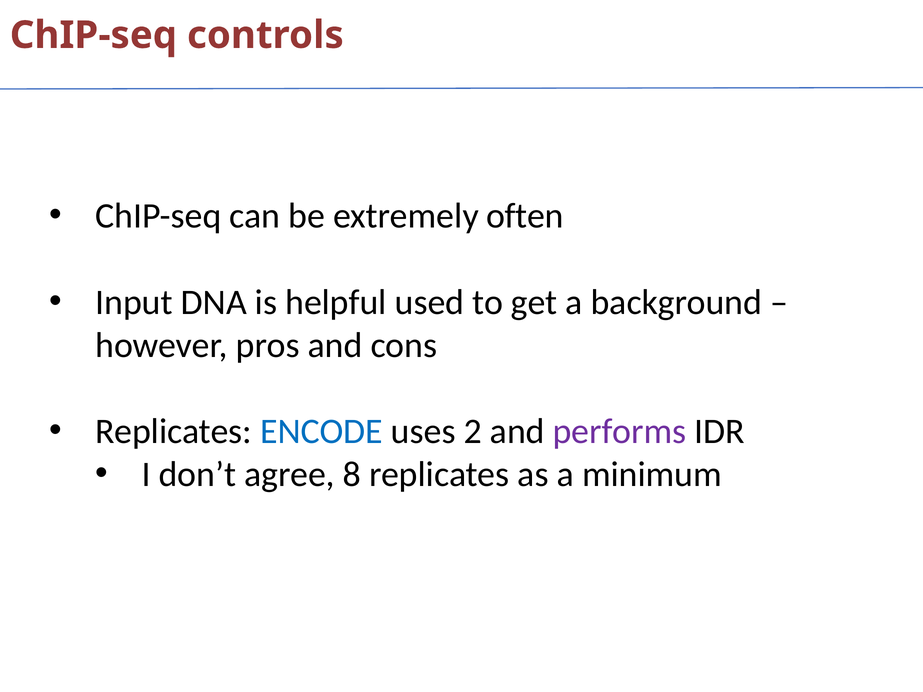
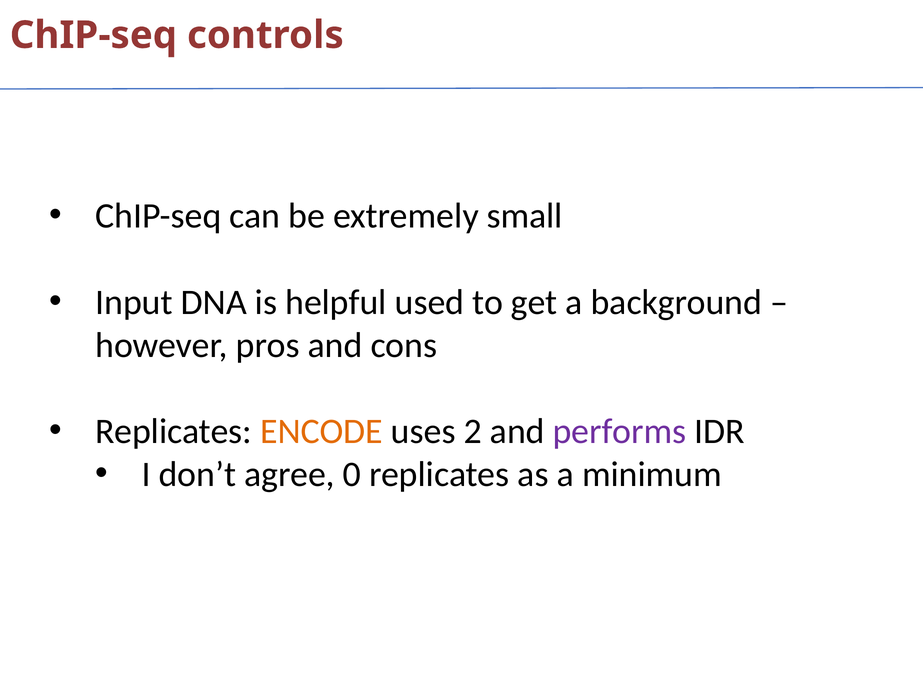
often: often -> small
ENCODE colour: blue -> orange
8: 8 -> 0
